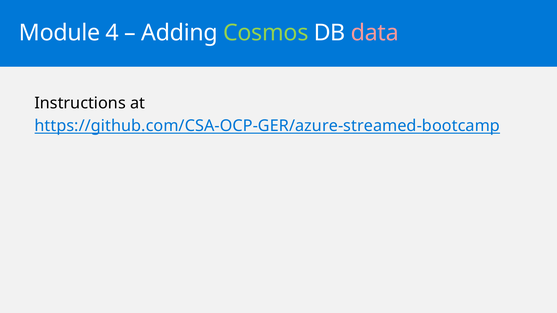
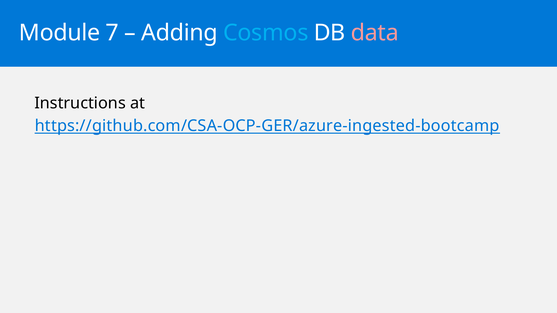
4: 4 -> 7
Cosmos colour: light green -> light blue
https://github.com/CSA-OCP-GER/azure-streamed-bootcamp: https://github.com/CSA-OCP-GER/azure-streamed-bootcamp -> https://github.com/CSA-OCP-GER/azure-ingested-bootcamp
